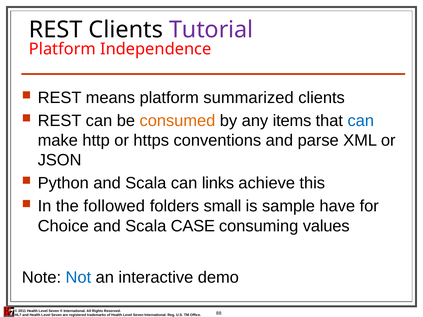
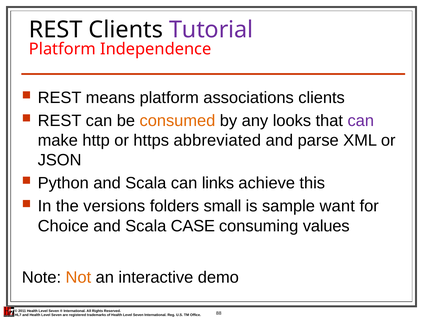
summarized: summarized -> associations
items: items -> looks
can at (361, 121) colour: blue -> purple
conventions: conventions -> abbreviated
followed: followed -> versions
have: have -> want
Not colour: blue -> orange
